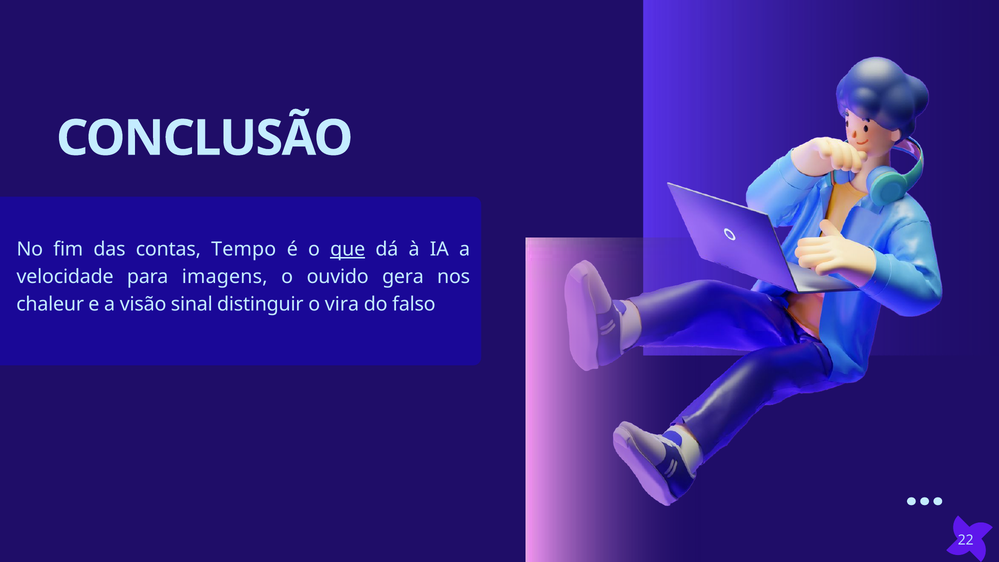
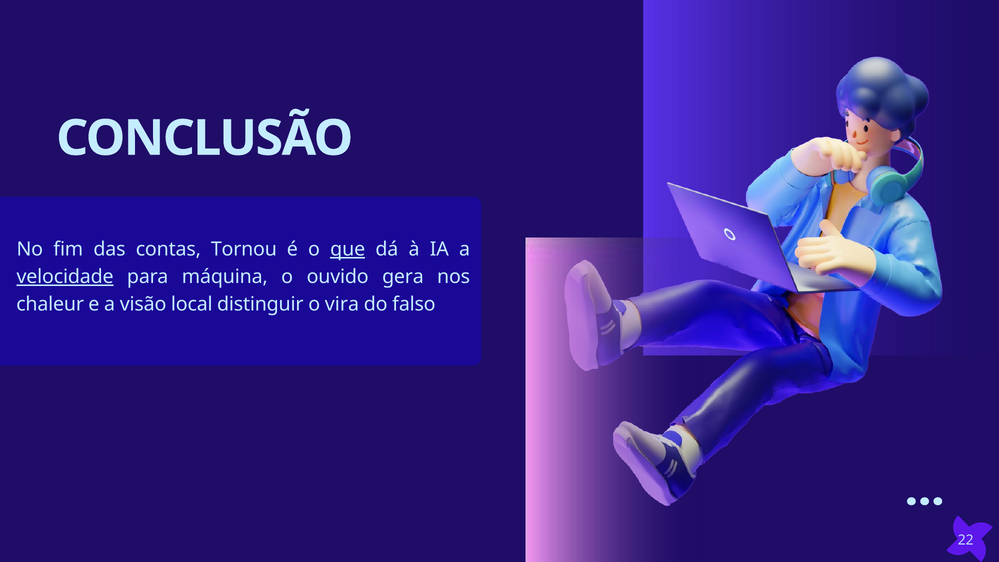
Tempo: Tempo -> Tornou
velocidade underline: none -> present
imagens: imagens -> máquina
sinal: sinal -> local
